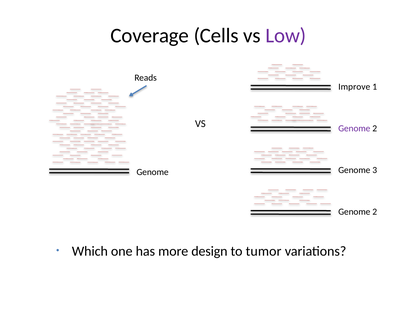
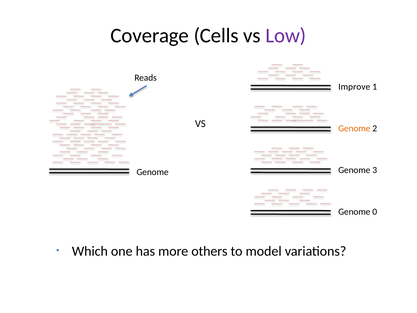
Genome at (354, 128) colour: purple -> orange
2 at (375, 212): 2 -> 0
design: design -> others
tumor: tumor -> model
